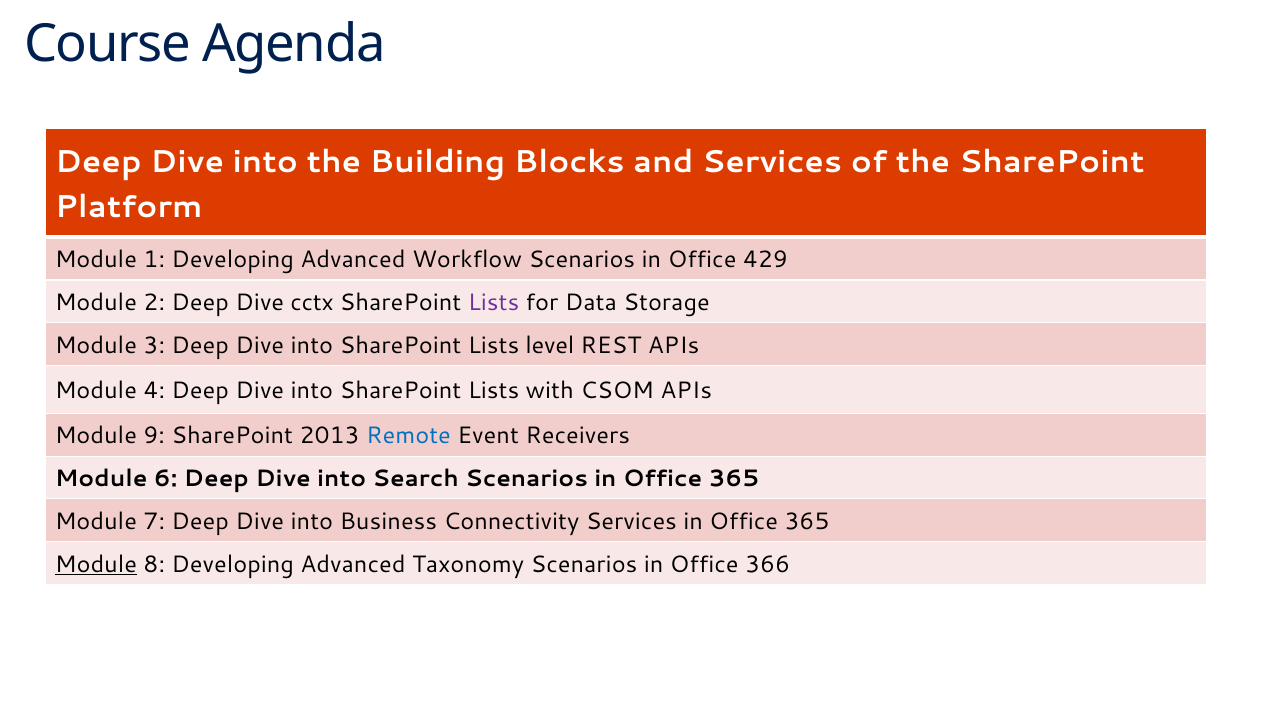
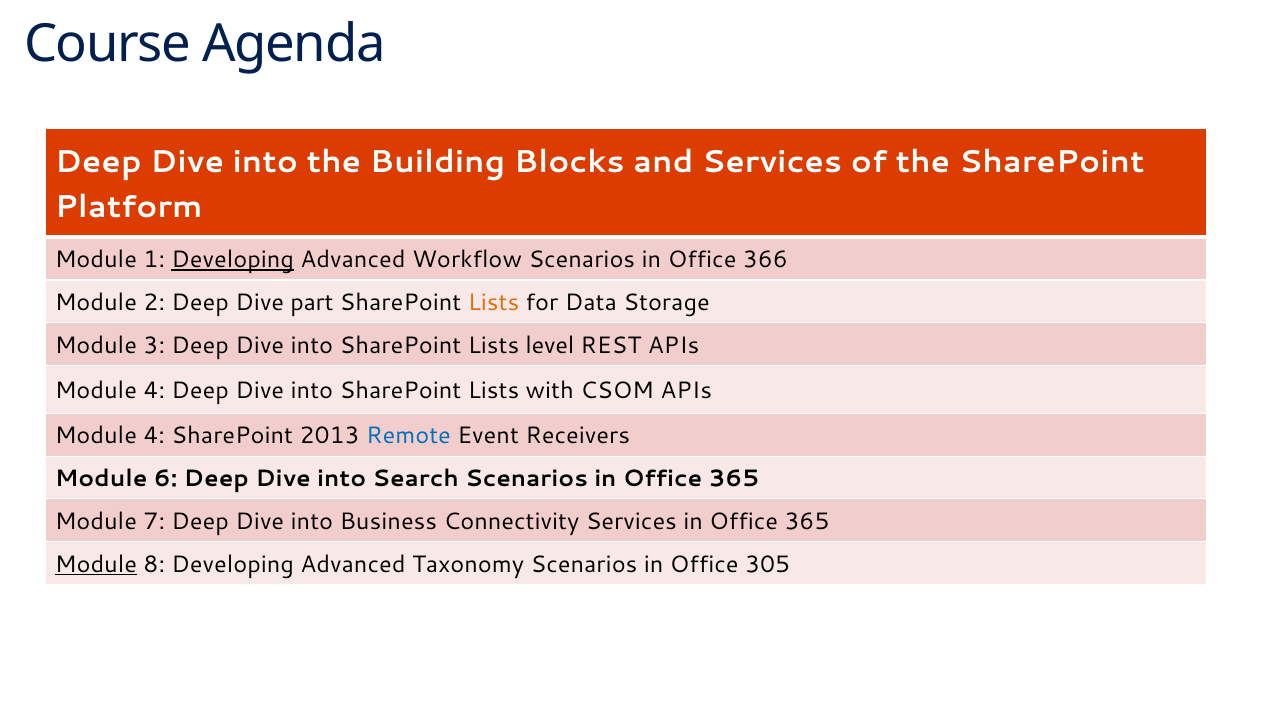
Developing at (233, 260) underline: none -> present
429: 429 -> 366
cctx: cctx -> part
Lists at (494, 303) colour: purple -> orange
9 at (154, 436): 9 -> 4
366: 366 -> 305
